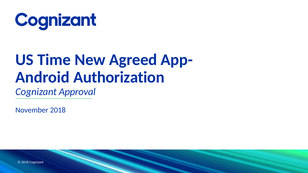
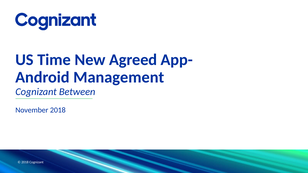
Authorization: Authorization -> Management
Approval: Approval -> Between
